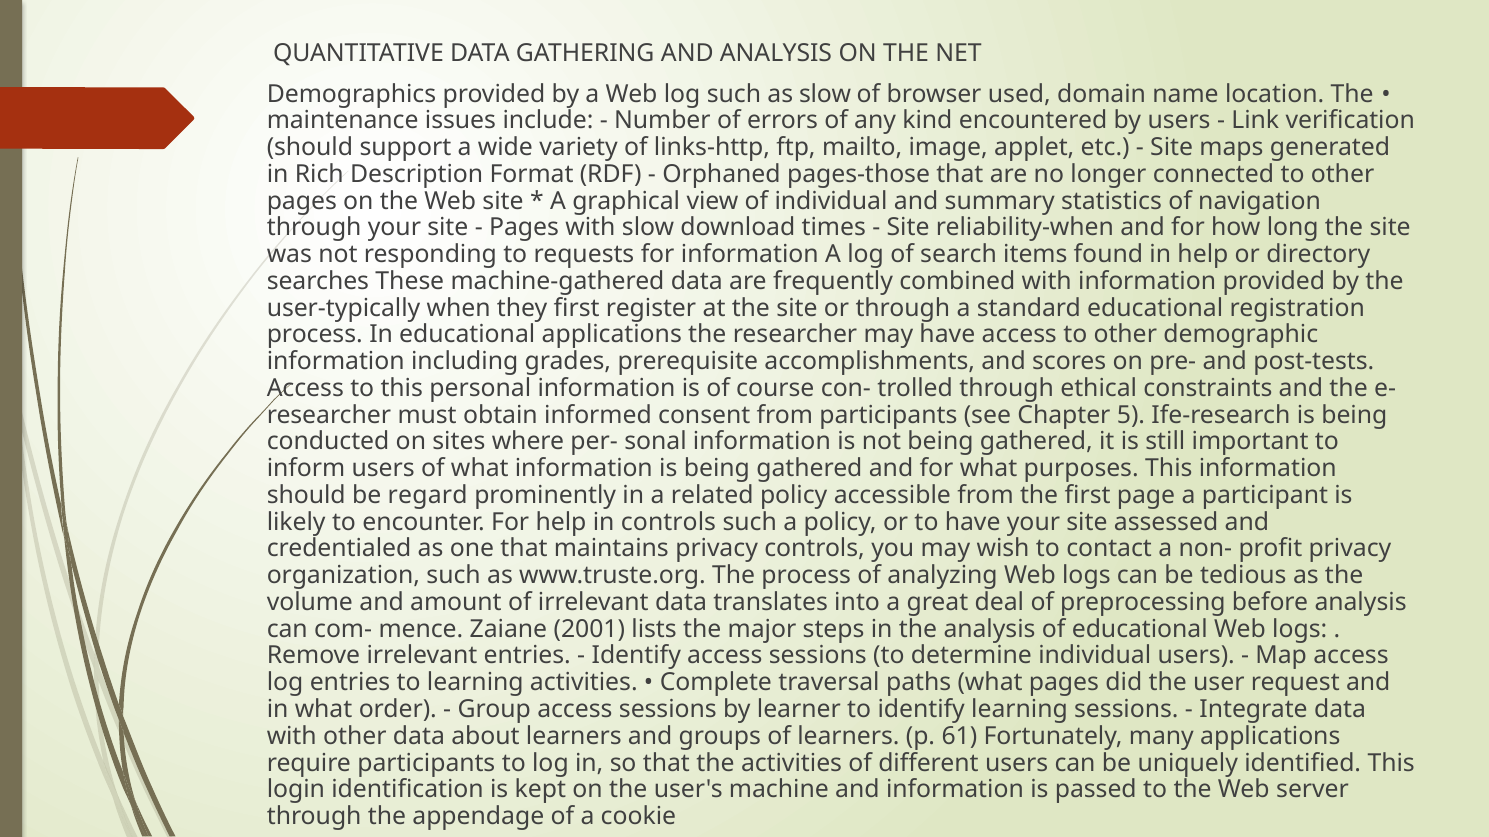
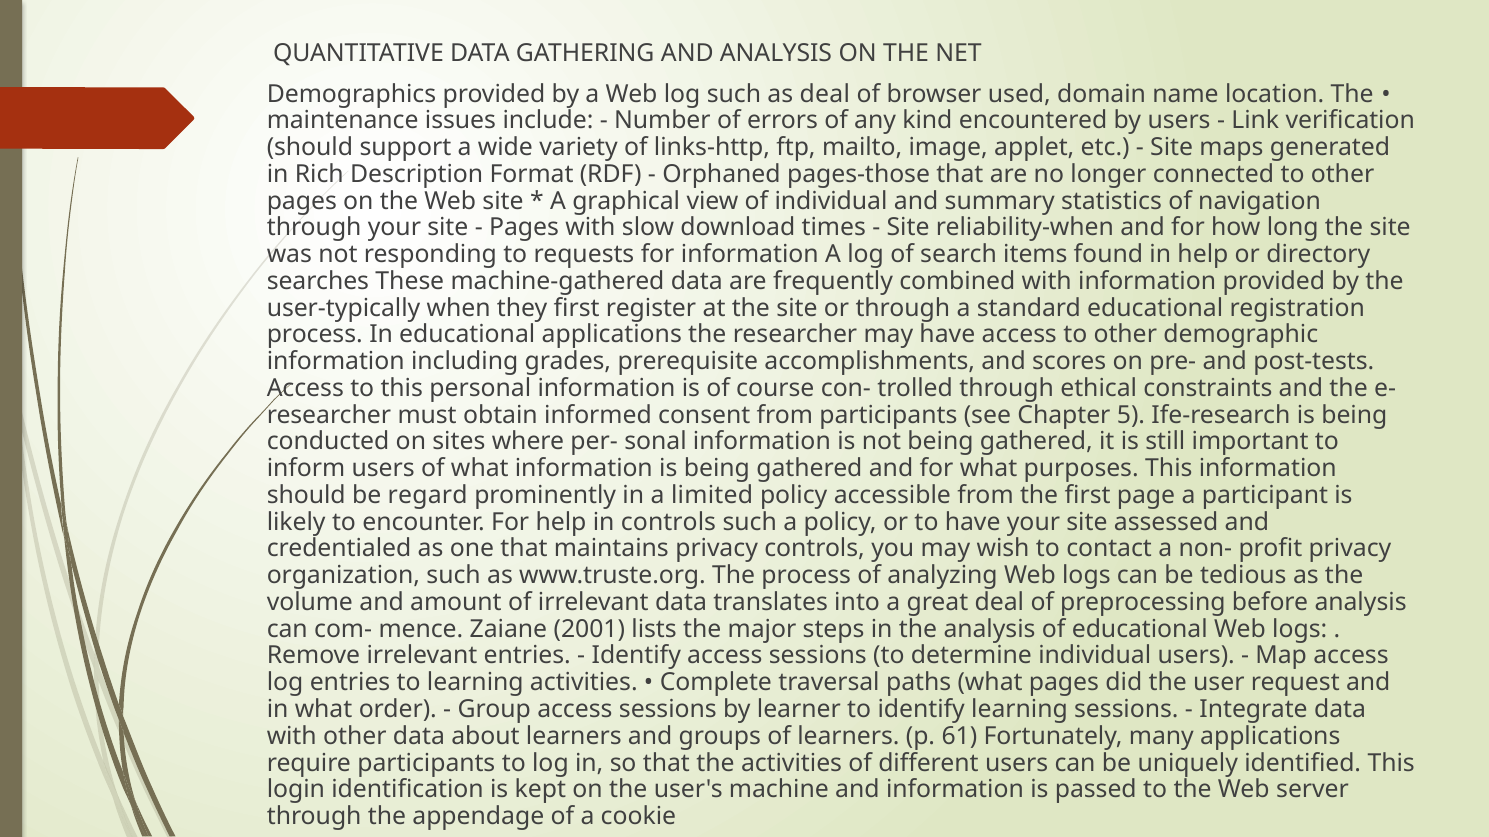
as slow: slow -> deal
related: related -> limited
